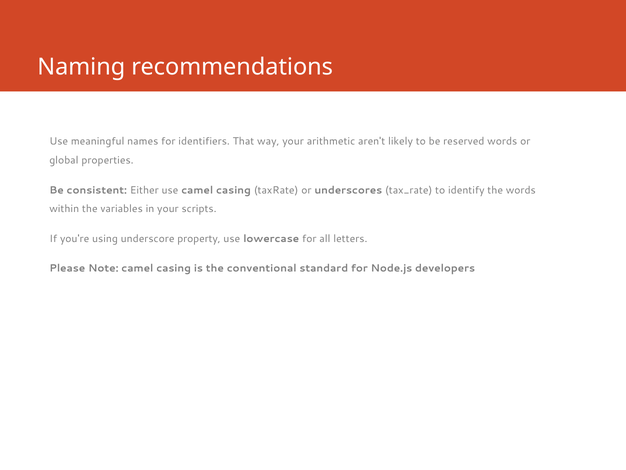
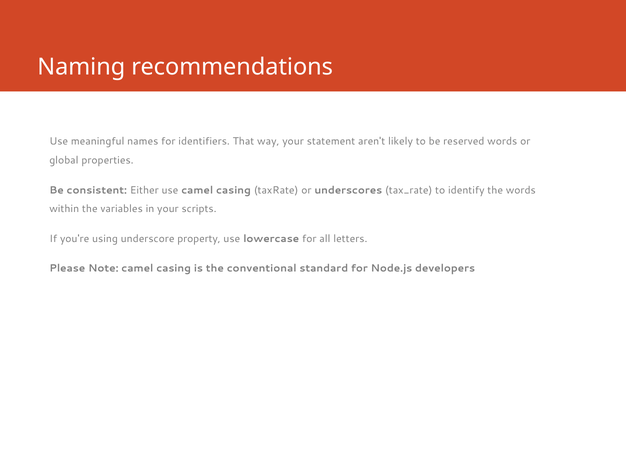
arithmetic: arithmetic -> statement
